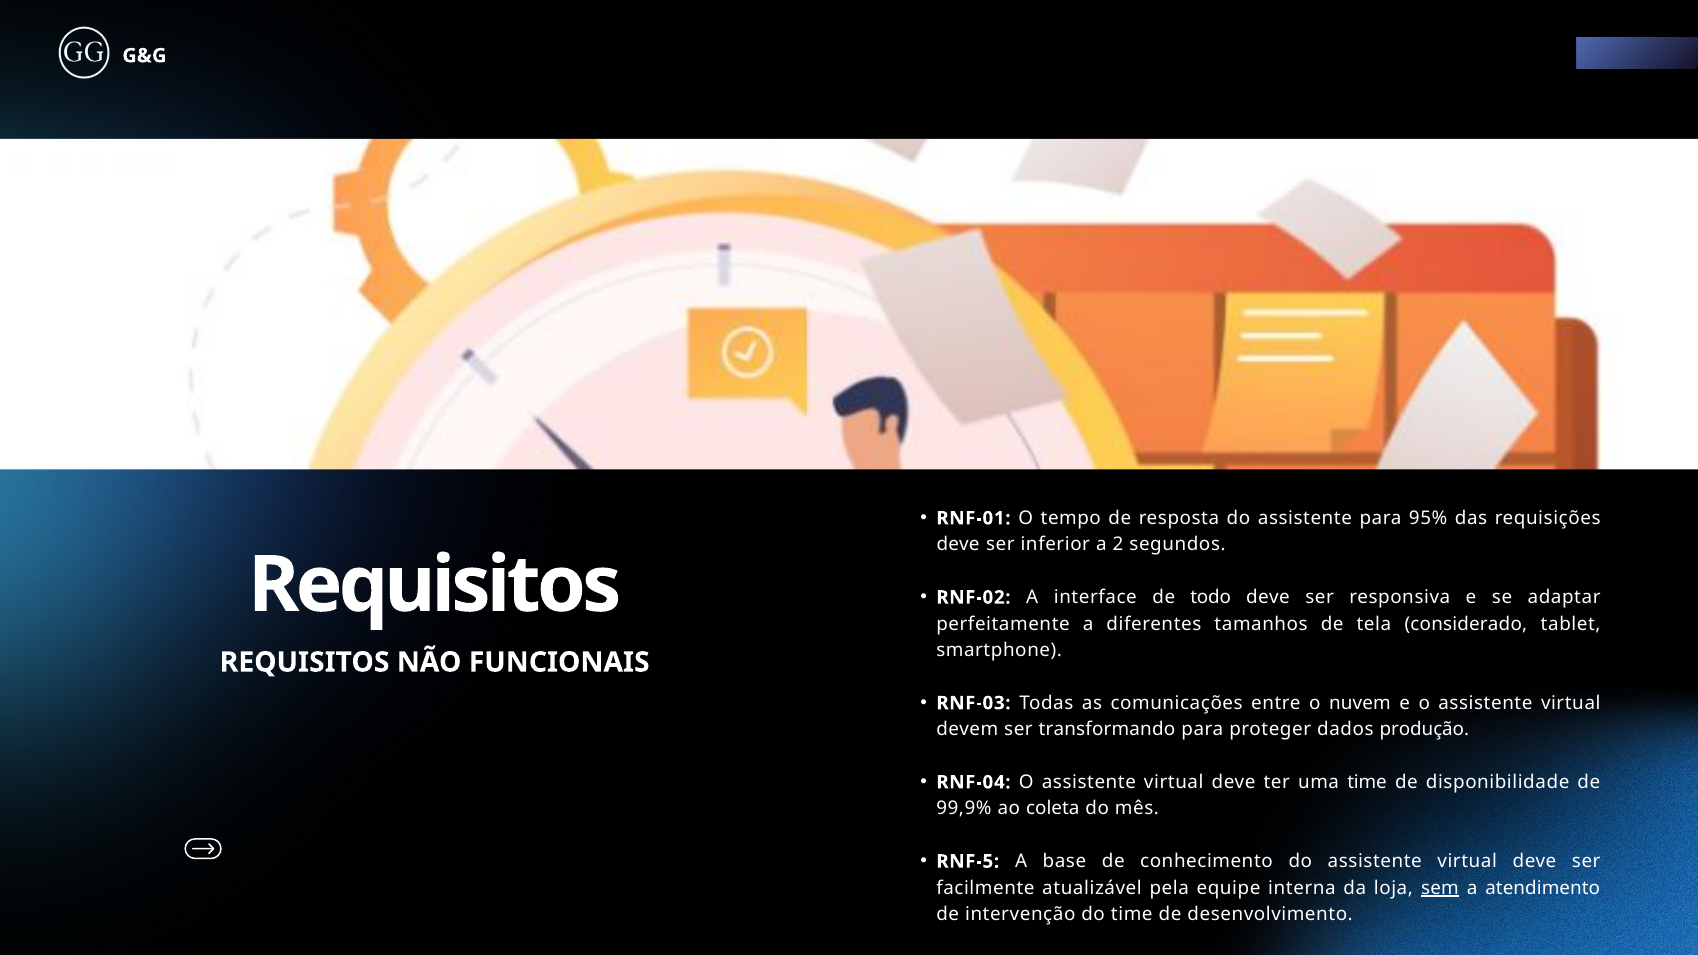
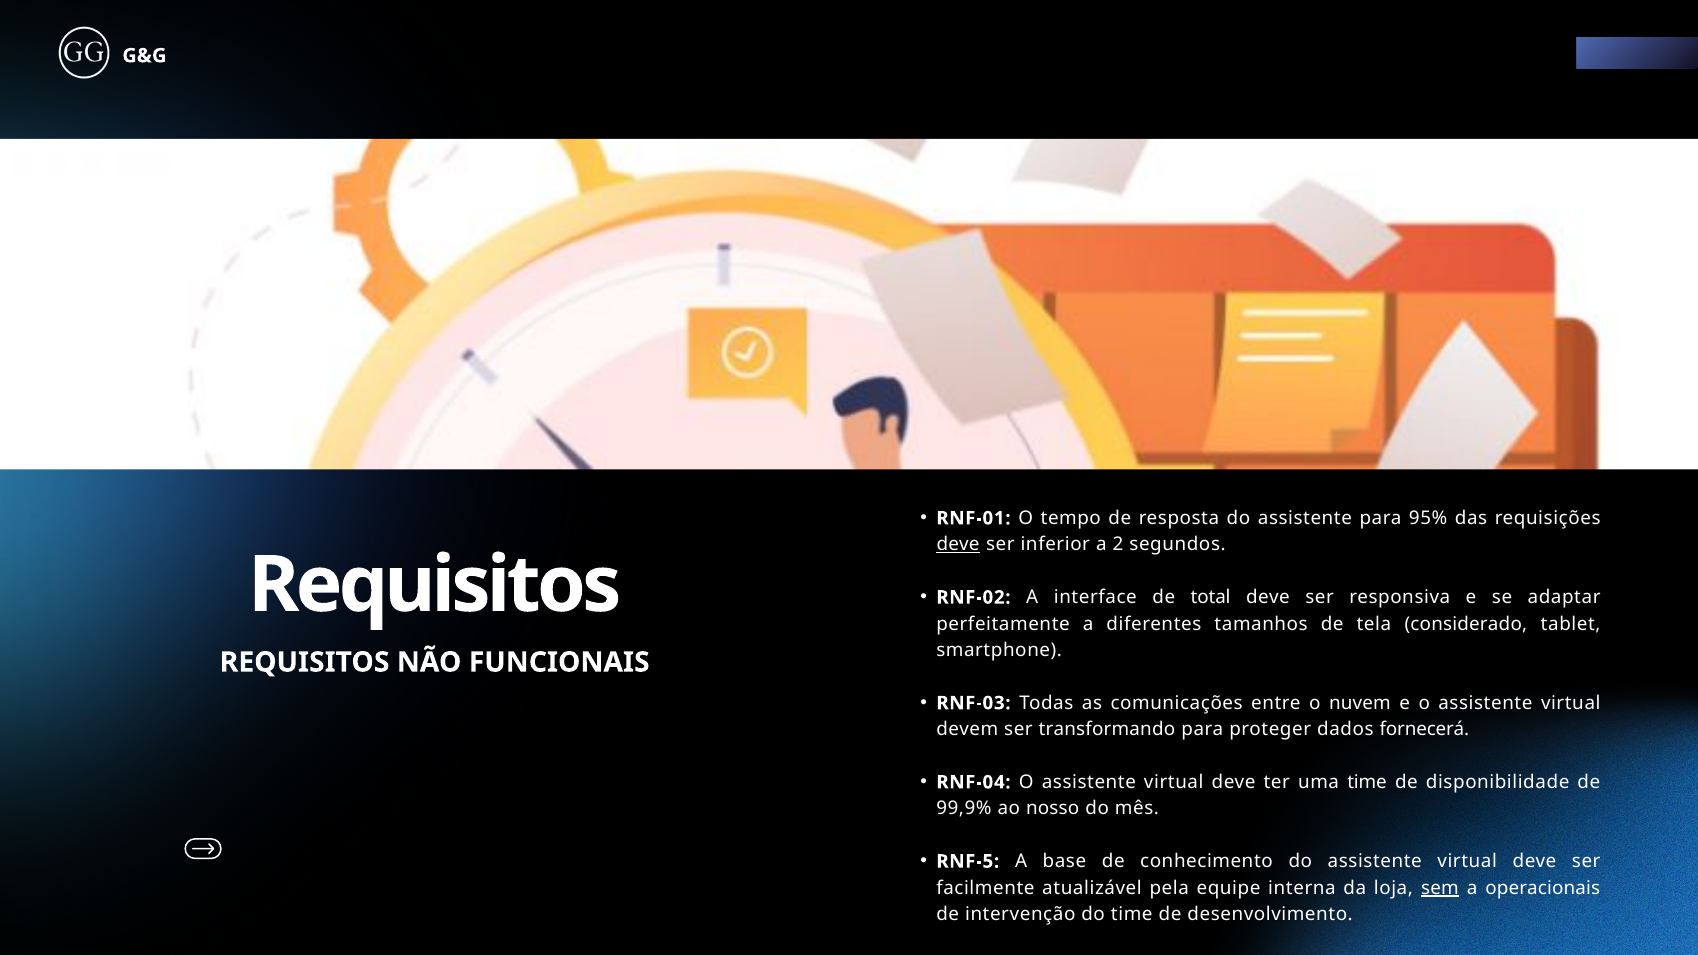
deve at (958, 545) underline: none -> present
todo: todo -> total
produção: produção -> fornecerá
coleta: coleta -> nosso
atendimento: atendimento -> operacionais
